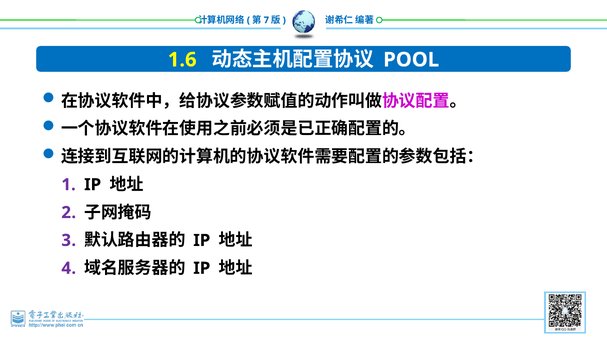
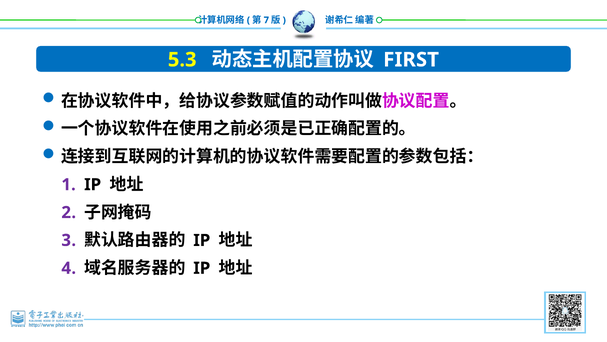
1.6: 1.6 -> 5.3
POOL: POOL -> FIRST
